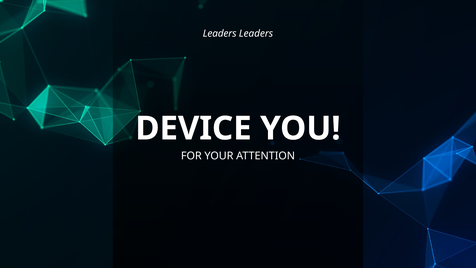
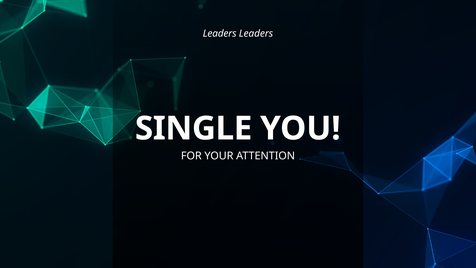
DEVICE: DEVICE -> SINGLE
